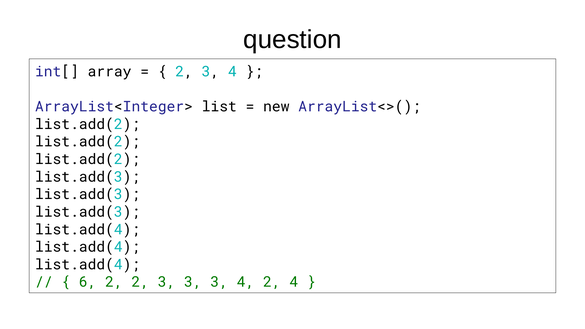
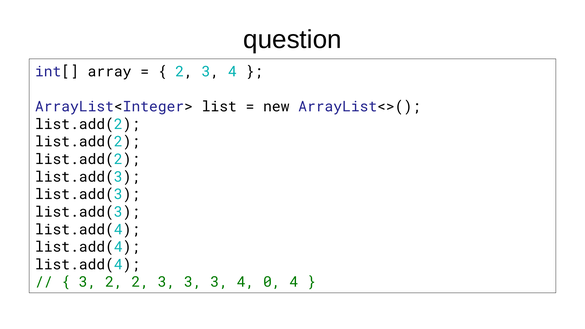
6 at (88, 282): 6 -> 3
4 2: 2 -> 0
